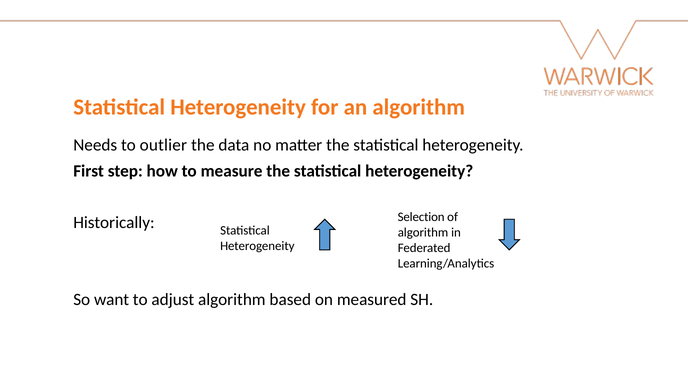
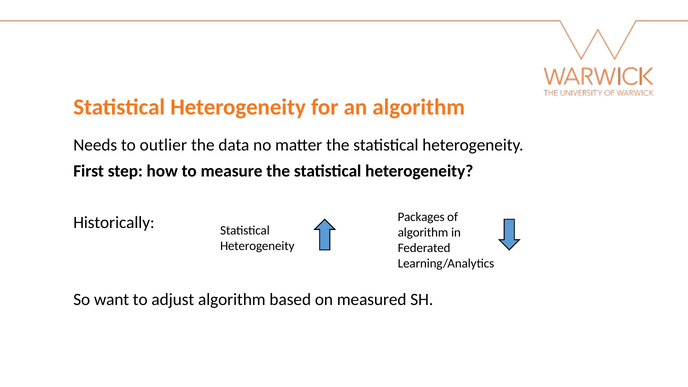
Selection: Selection -> Packages
